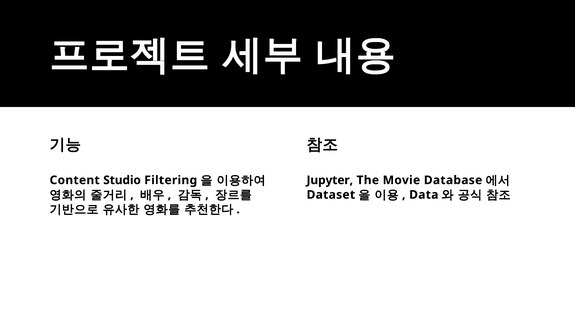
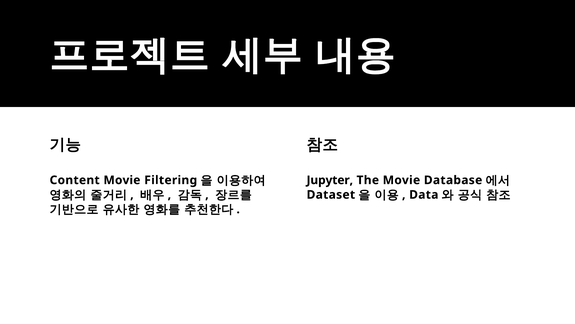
Content Studio: Studio -> Movie
